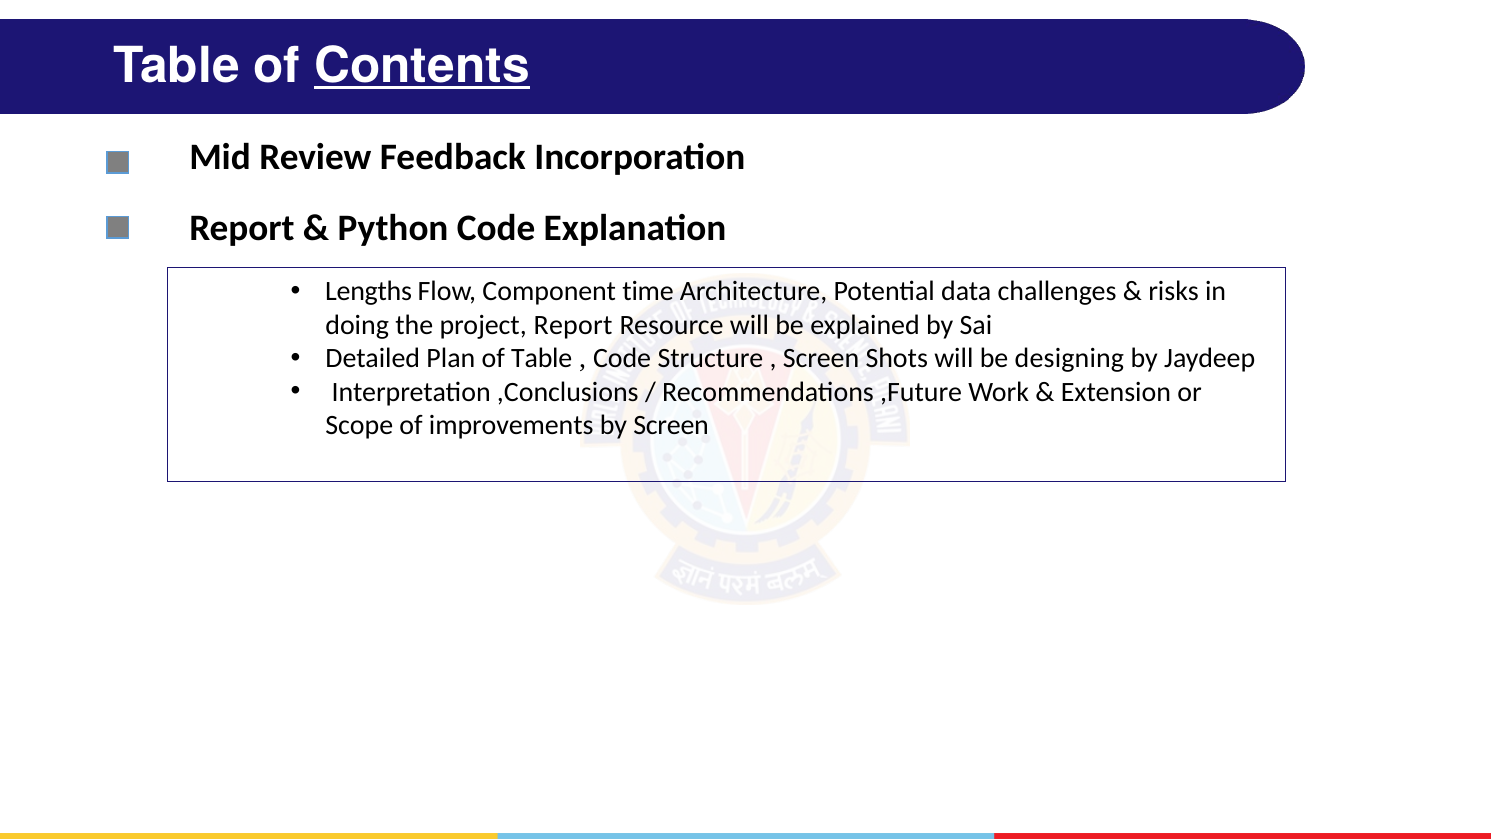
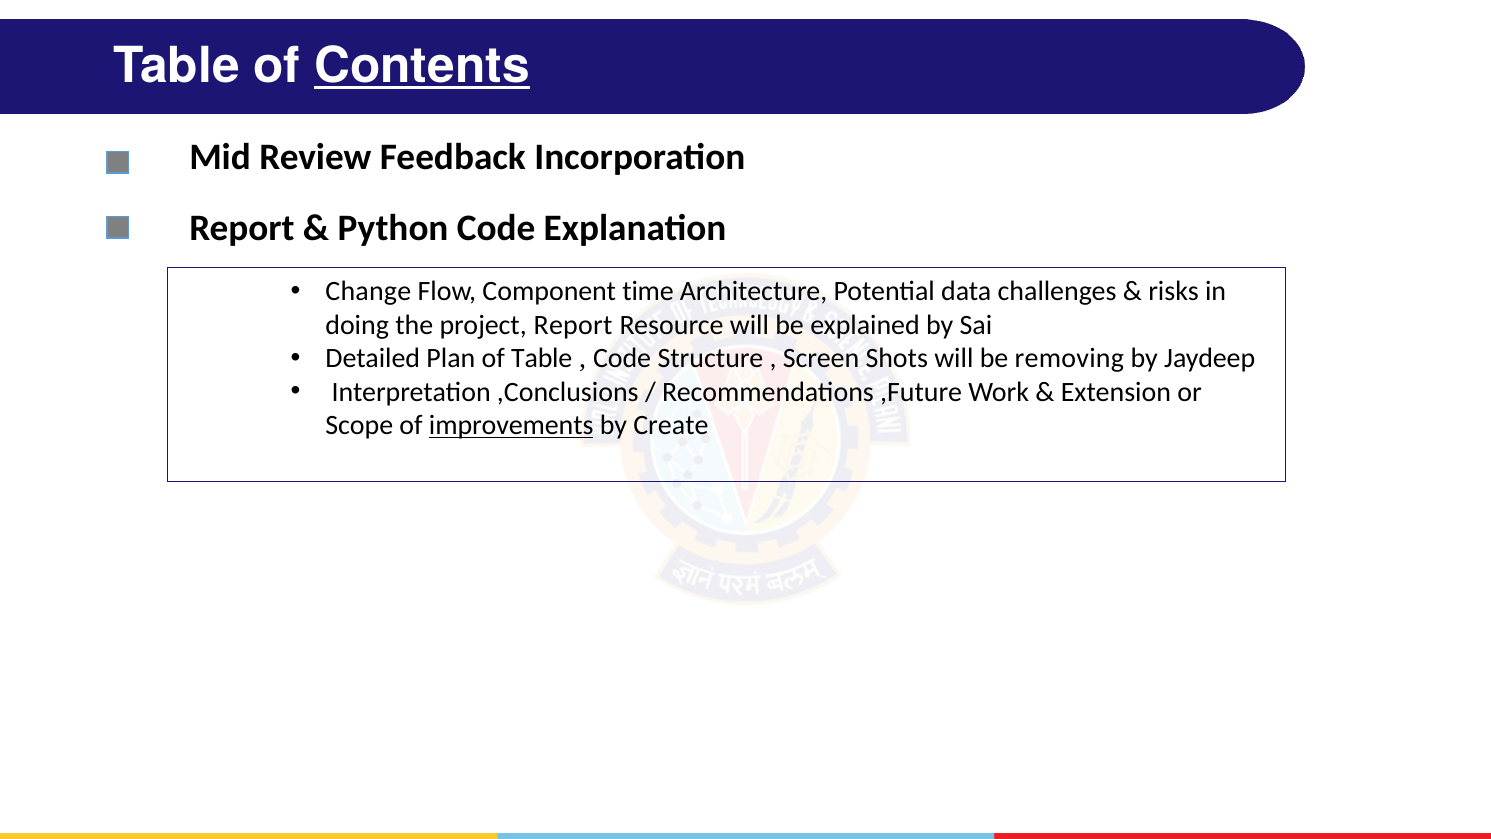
Lengths: Lengths -> Change
designing: designing -> removing
improvements underline: none -> present
by Screen: Screen -> Create
